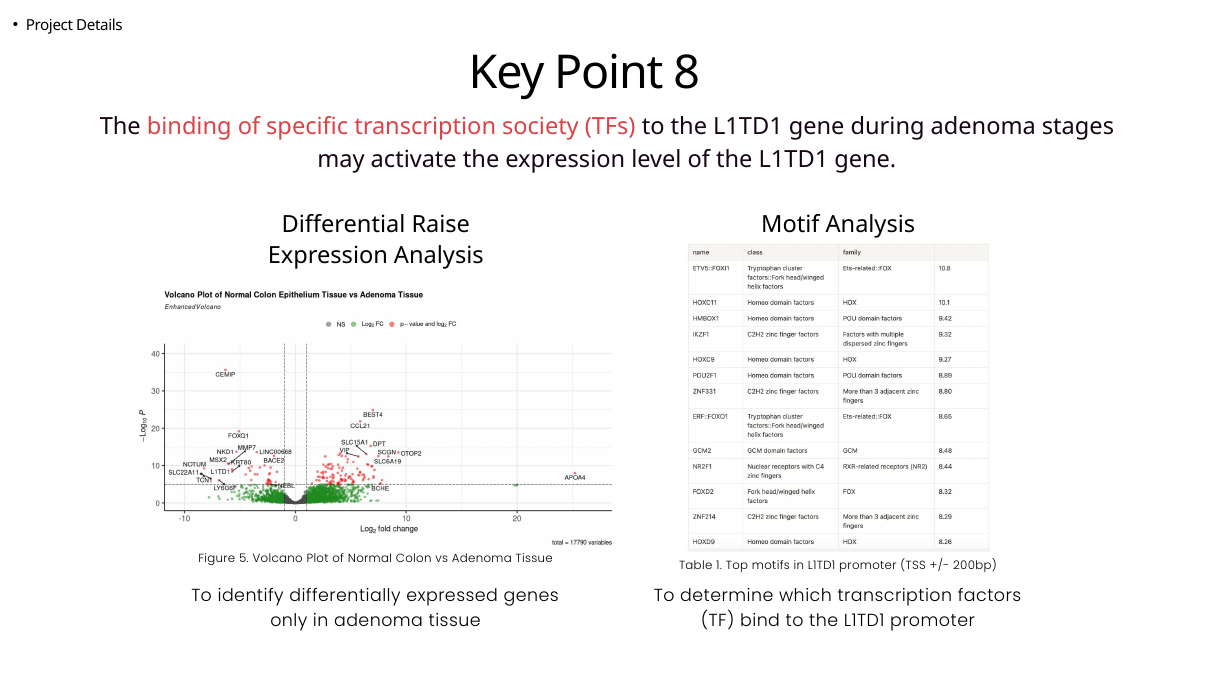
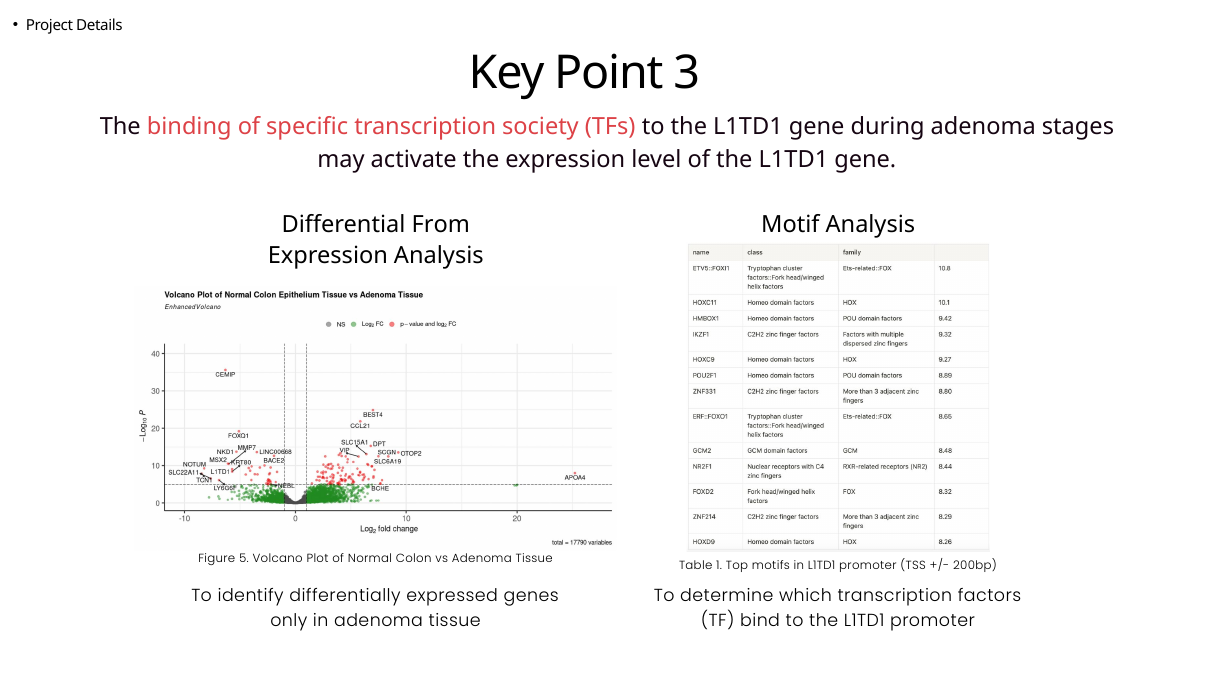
8: 8 -> 3
Raise: Raise -> From
